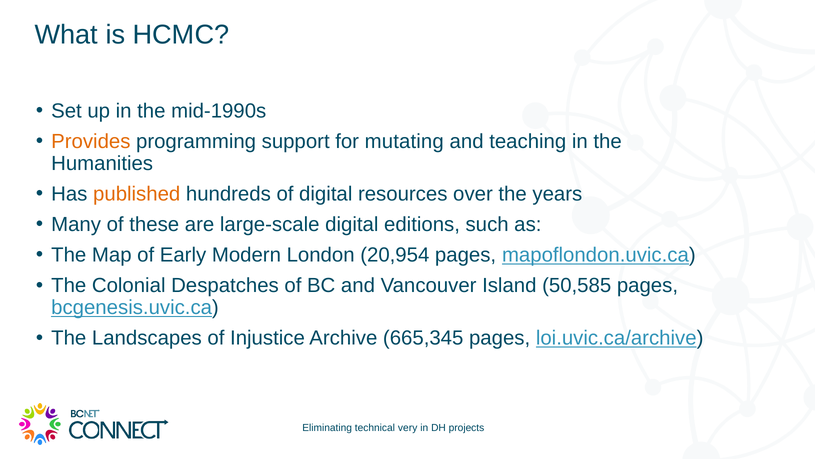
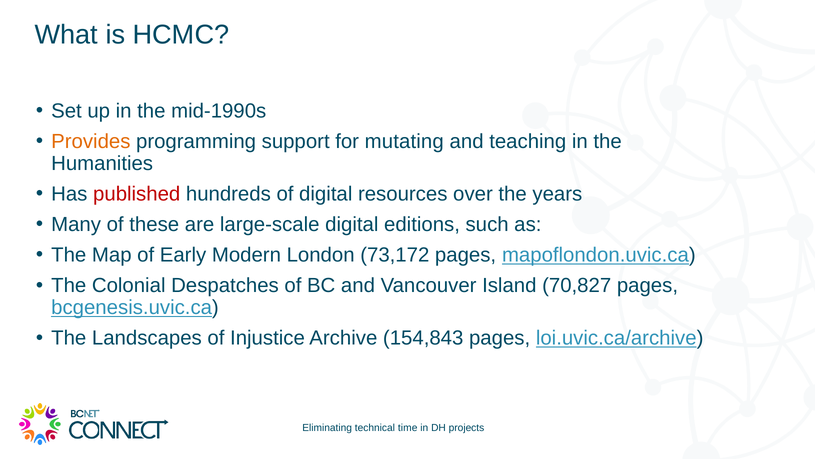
published colour: orange -> red
20,954: 20,954 -> 73,172
50,585: 50,585 -> 70,827
665,345: 665,345 -> 154,843
very: very -> time
